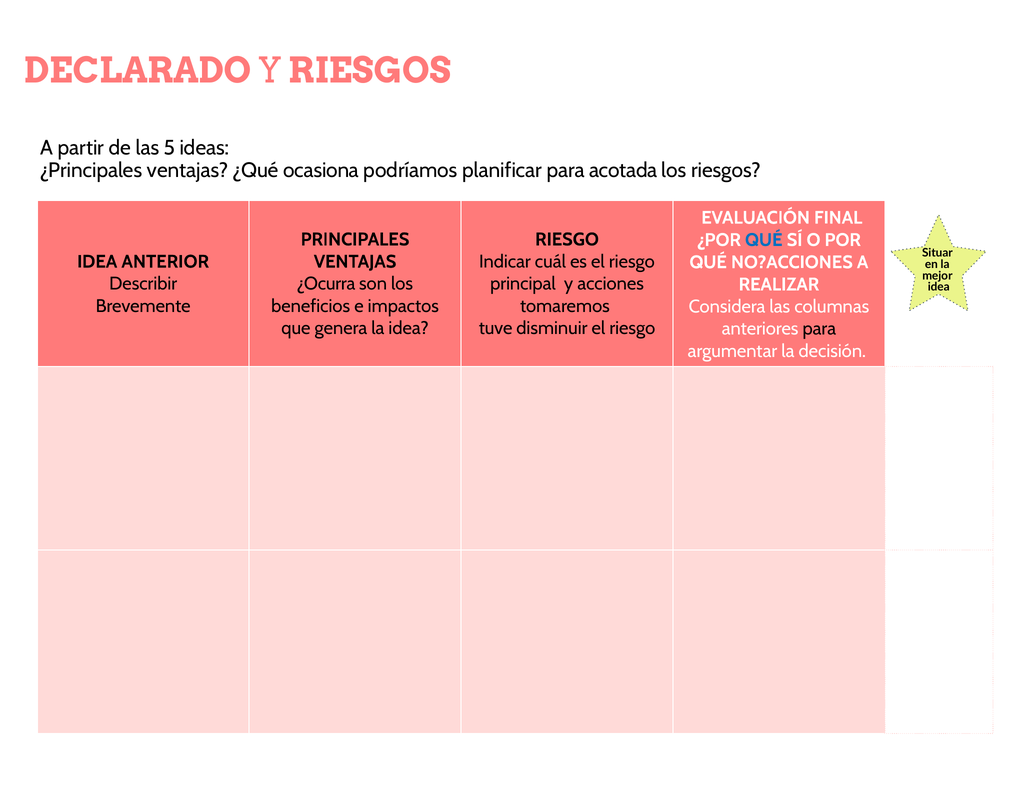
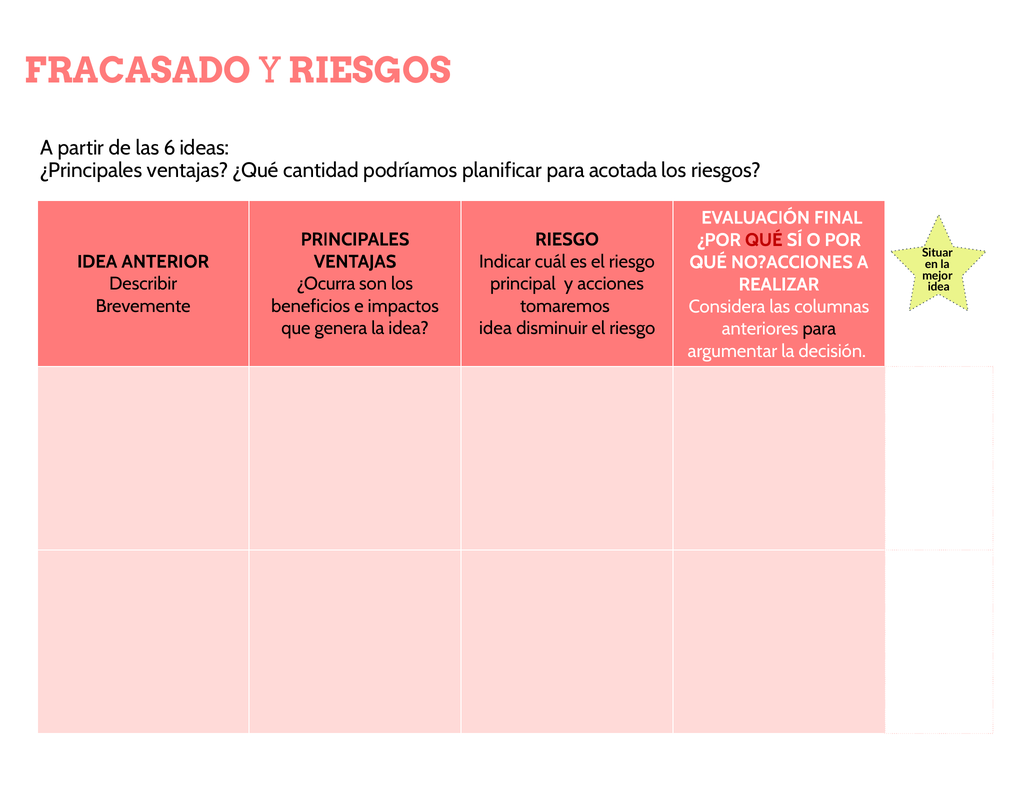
DECLARADO: DECLARADO -> FRACASADO
5: 5 -> 6
ocasiona: ocasiona -> cantidad
QUÉ at (764, 240) colour: blue -> red
tuve at (496, 328): tuve -> idea
